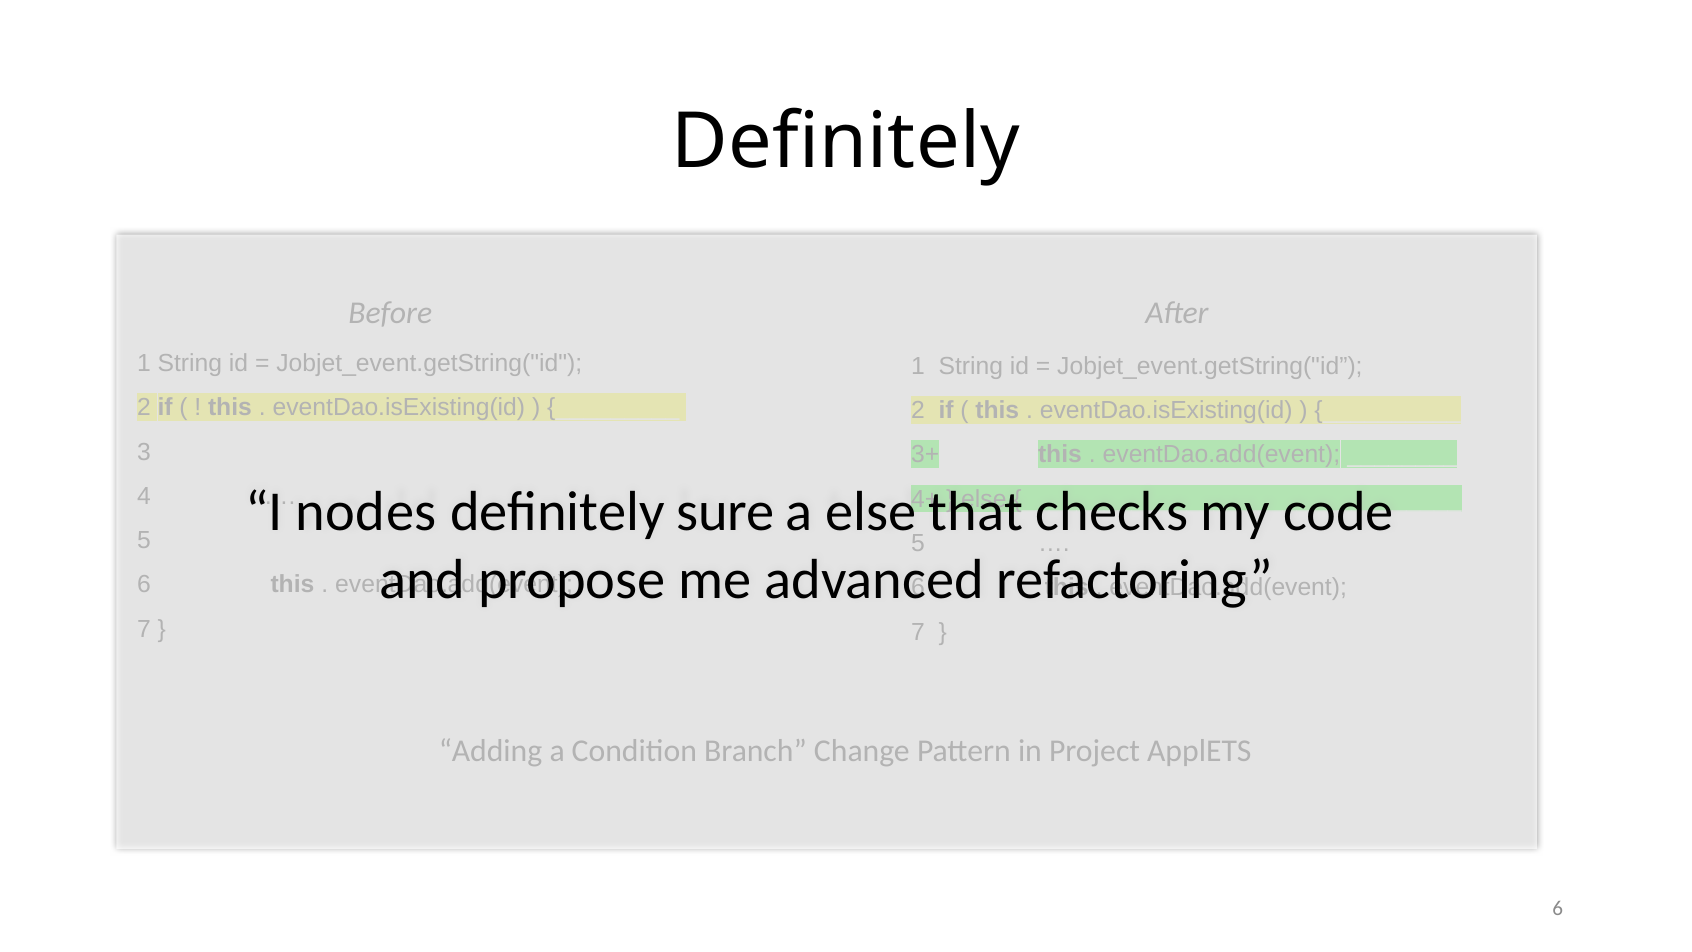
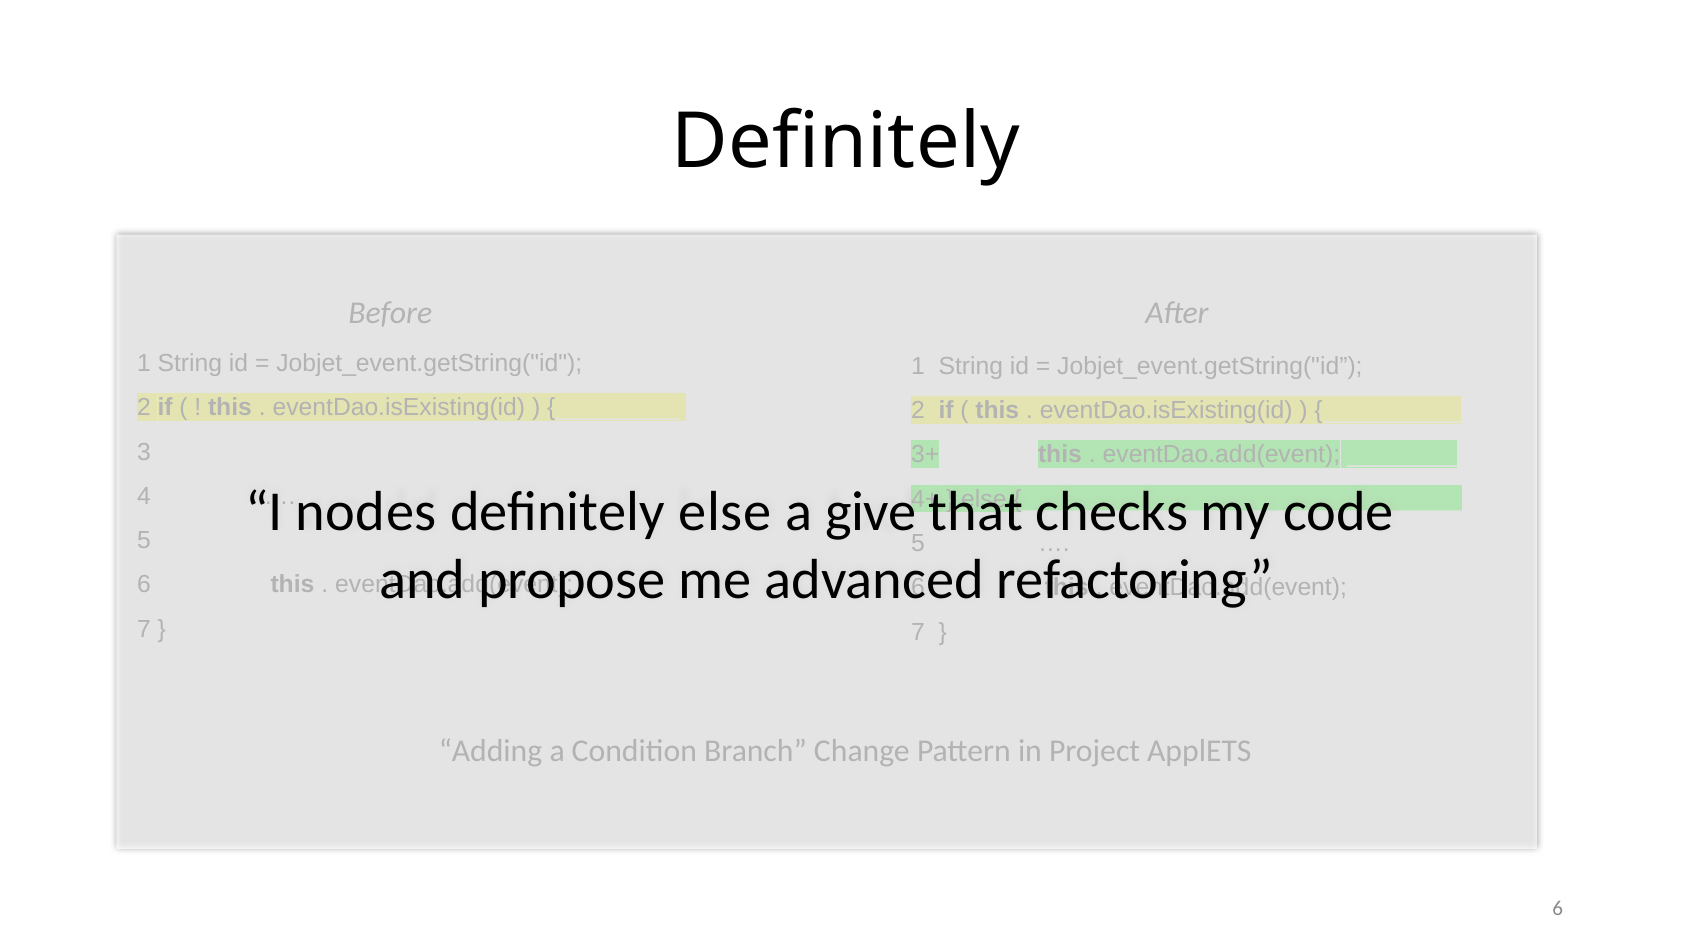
definitely sure: sure -> else
a else: else -> give
